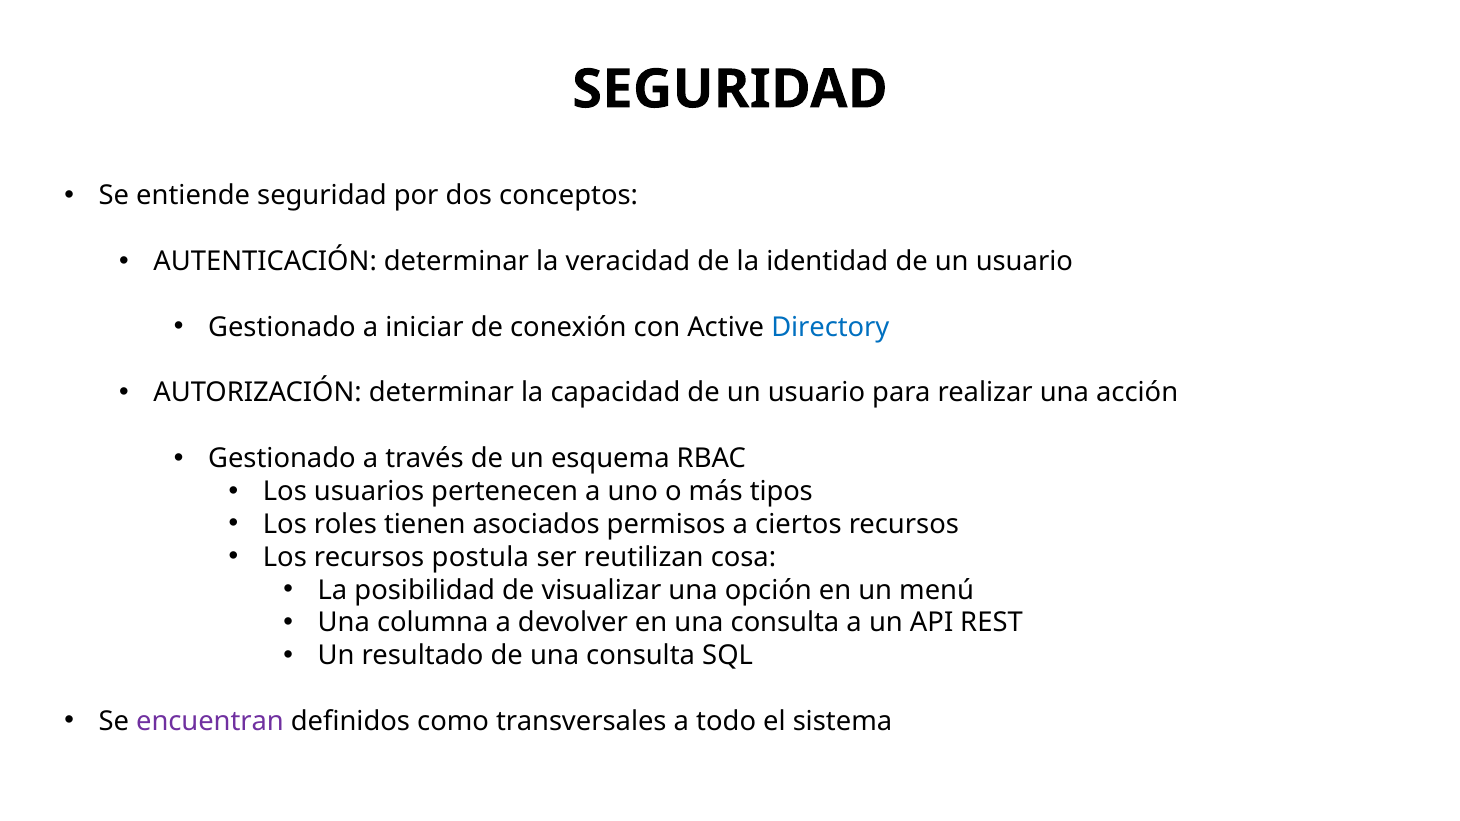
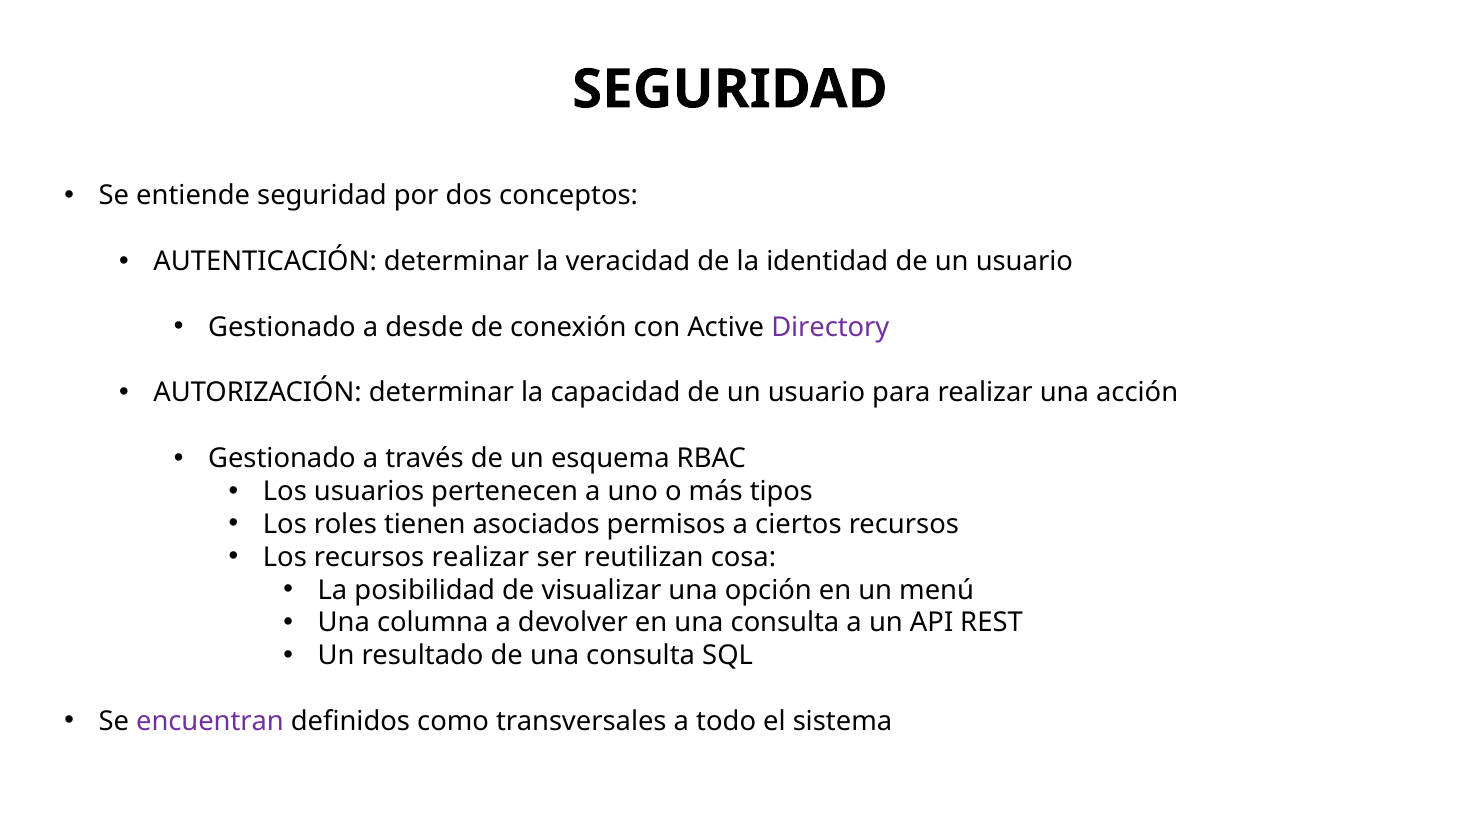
iniciar: iniciar -> desde
Directory colour: blue -> purple
recursos postula: postula -> realizar
